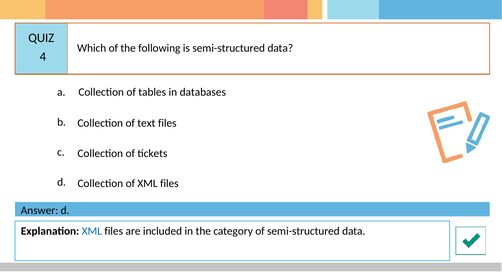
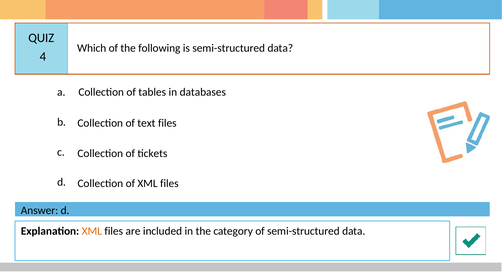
XML at (92, 231) colour: blue -> orange
